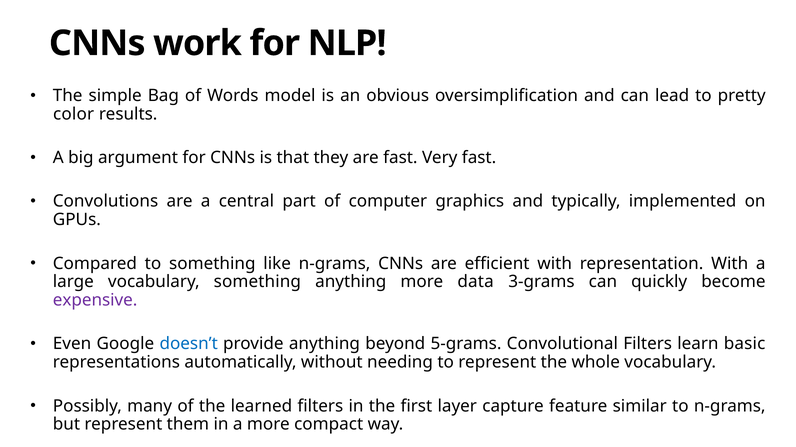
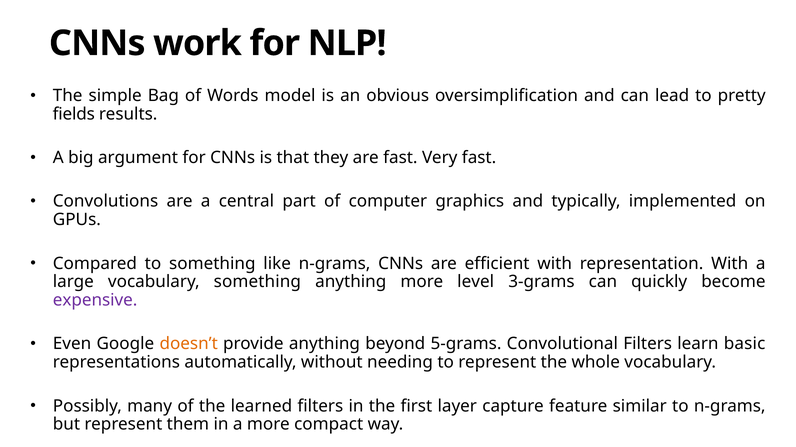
color: color -> fields
data: data -> level
doesn’t colour: blue -> orange
